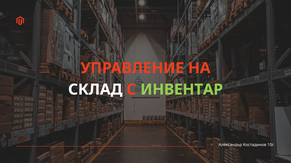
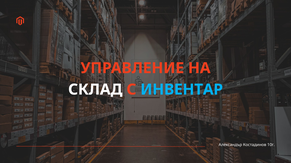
ИНВЕНТАР colour: light green -> light blue
